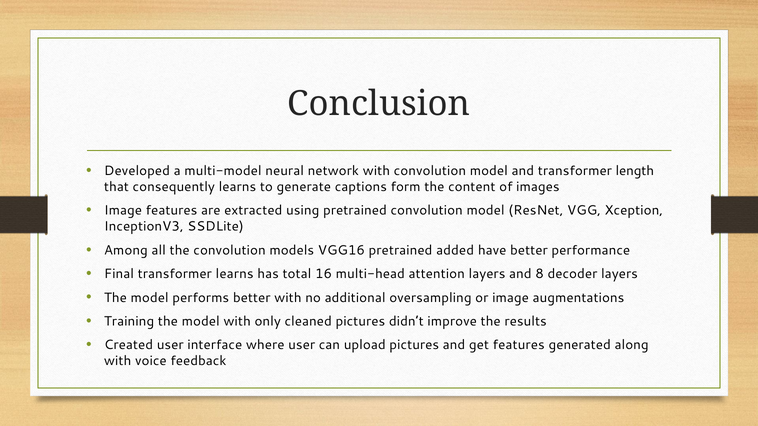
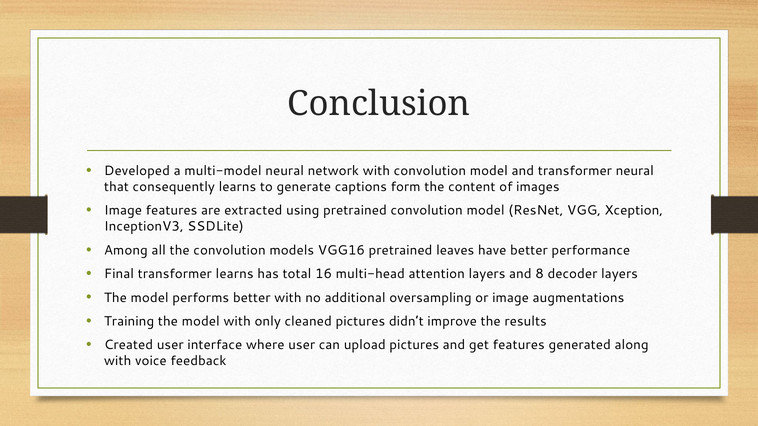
transformer length: length -> neural
added: added -> leaves
